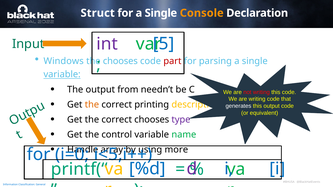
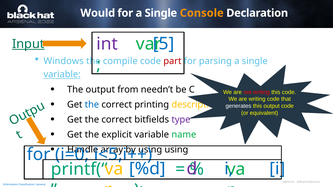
Struct: Struct -> Would
Input underline: none -> present
chooses at (120, 61): chooses -> compile
the at (92, 105) colour: orange -> blue
correct chooses: chooses -> bitfields
control: control -> explicit
more at (176, 150): more -> using
